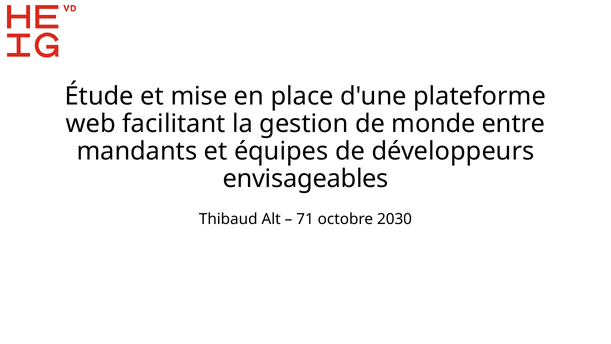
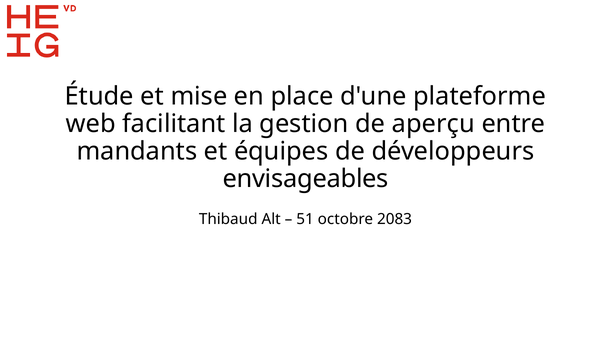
monde: monde -> aperçu
71: 71 -> 51
2030: 2030 -> 2083
